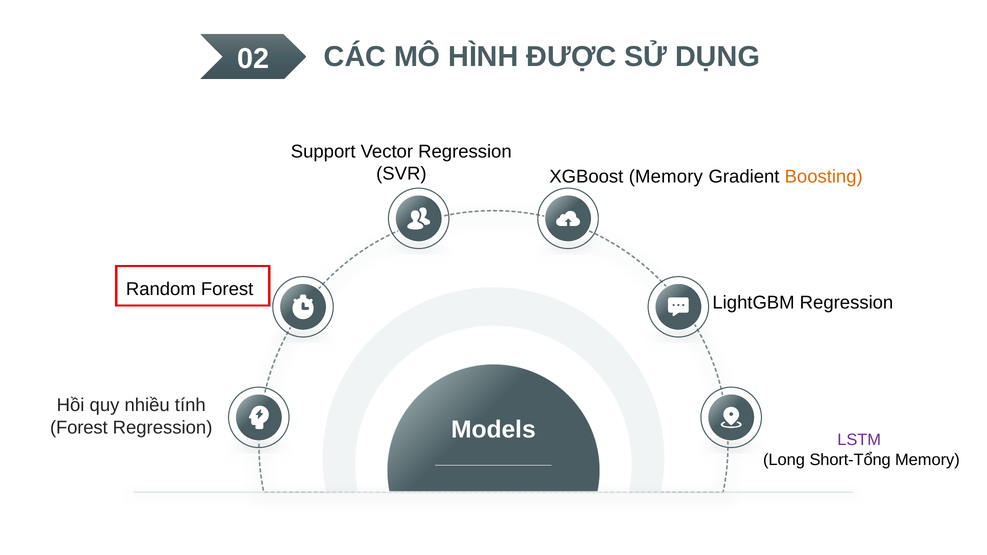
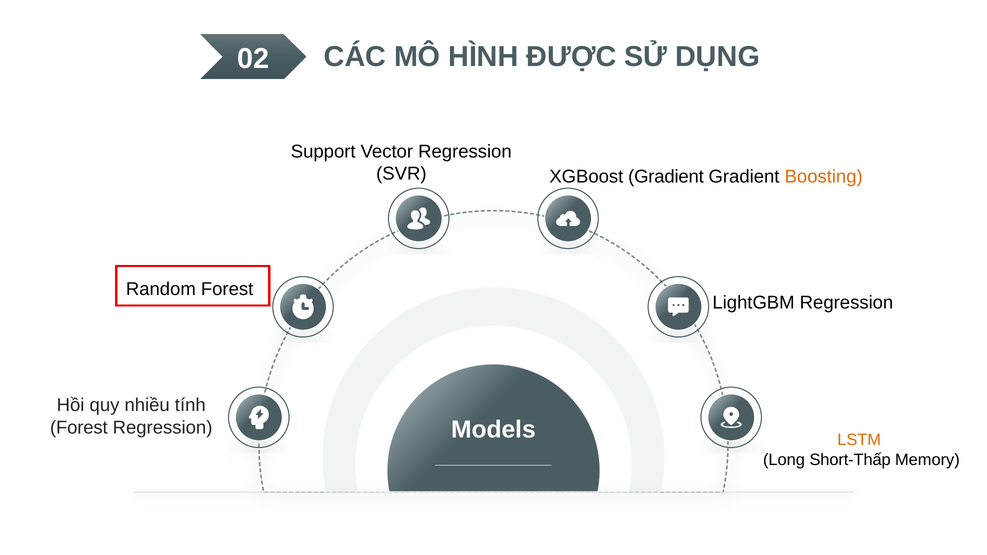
XGBoost Memory: Memory -> Gradient
LSTM colour: purple -> orange
Short-Tổng: Short-Tổng -> Short-Thấp
